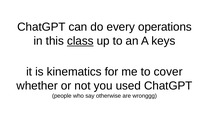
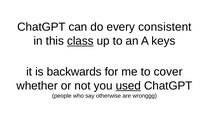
operations: operations -> consistent
kinematics: kinematics -> backwards
used underline: none -> present
